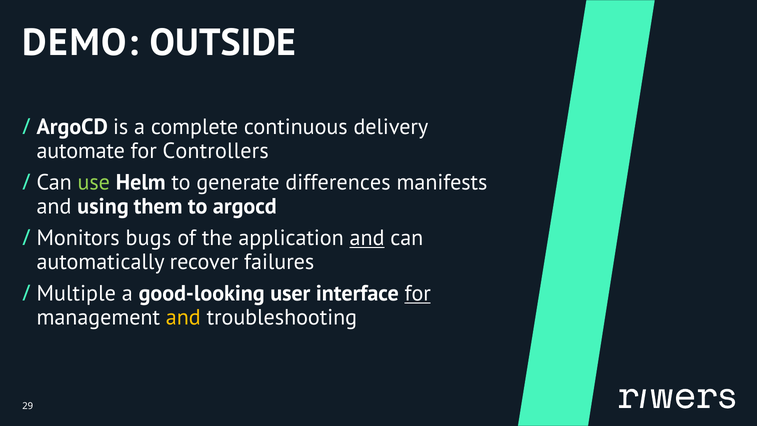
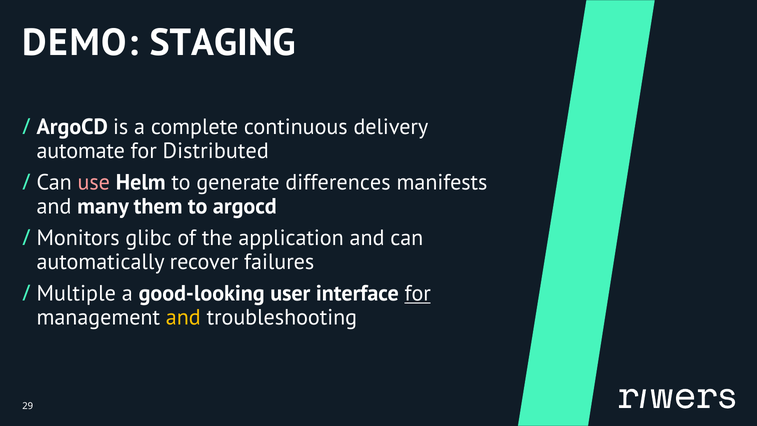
OUTSIDE: OUTSIDE -> STAGING
Controllers: Controllers -> Distributed
use colour: light green -> pink
using: using -> many
bugs: bugs -> glibc
and at (367, 238) underline: present -> none
